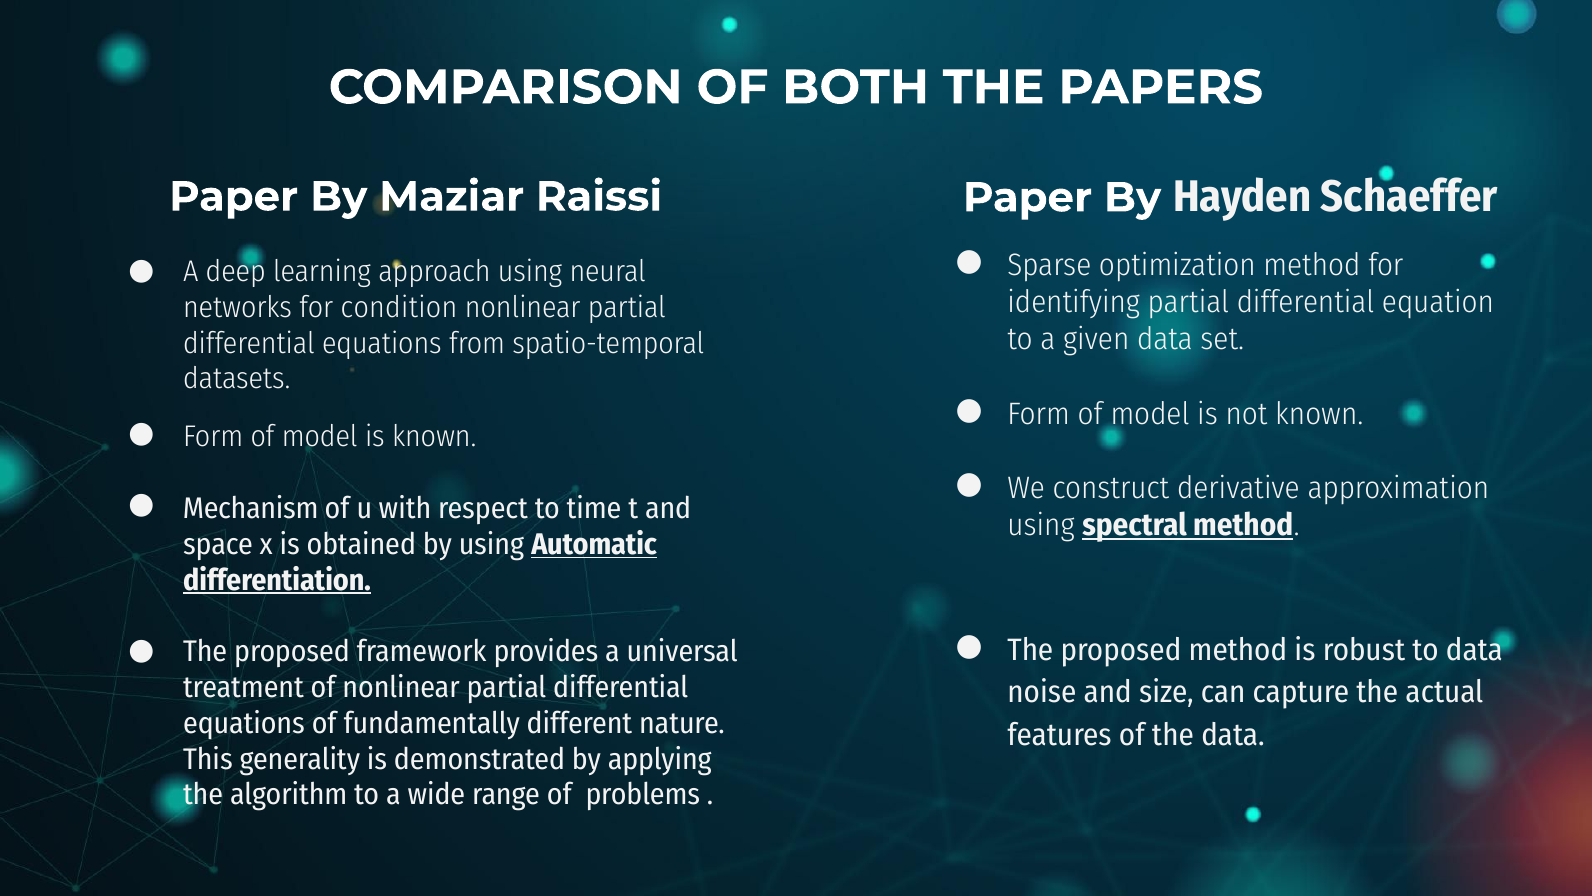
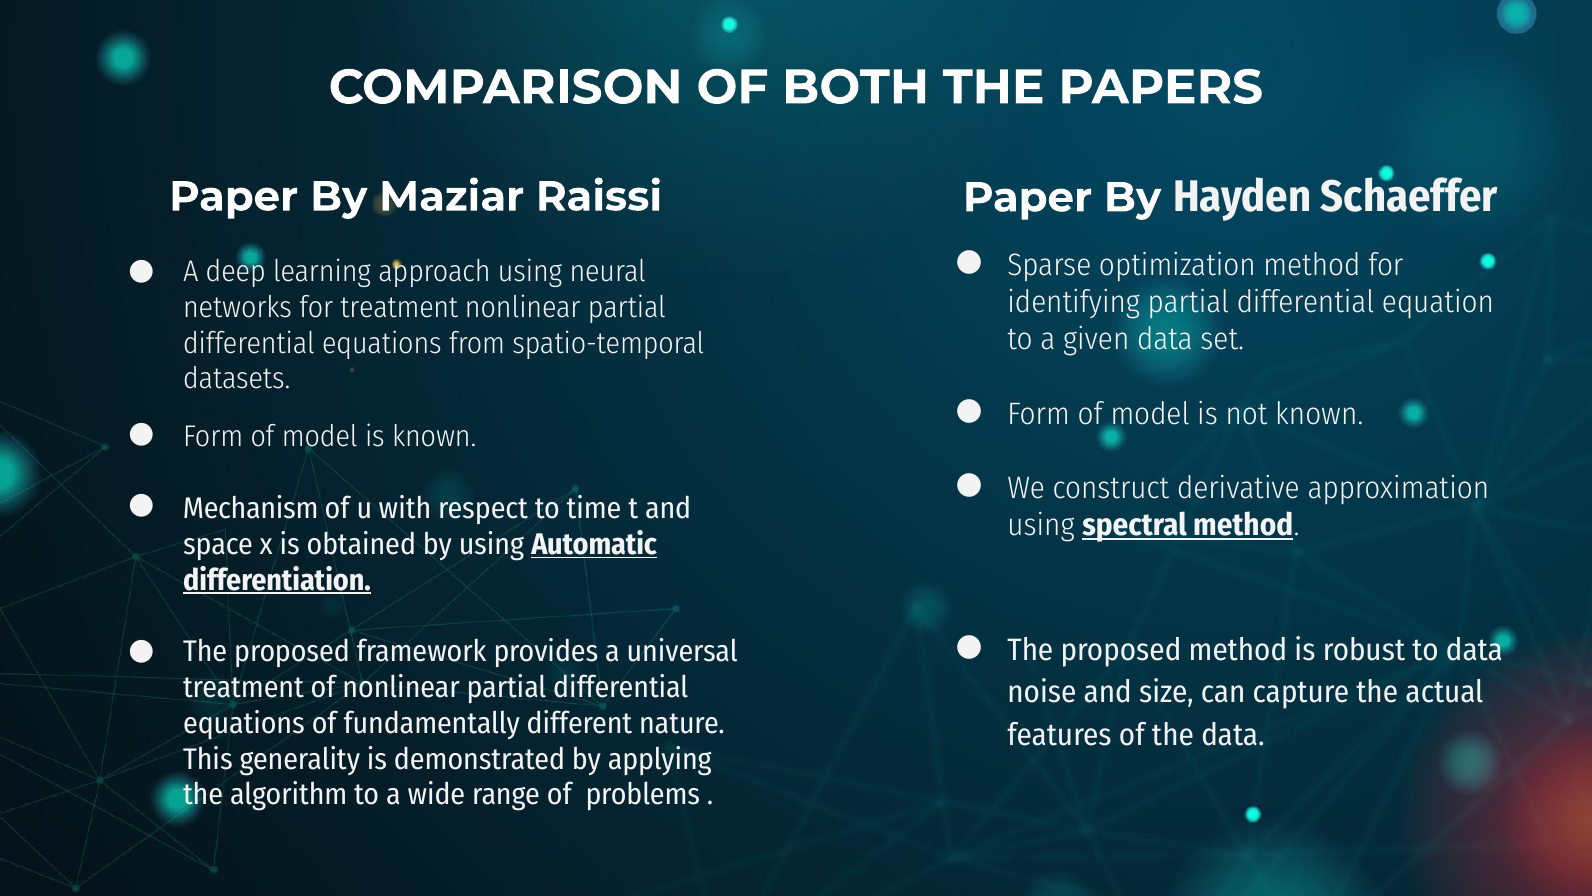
for condition: condition -> treatment
